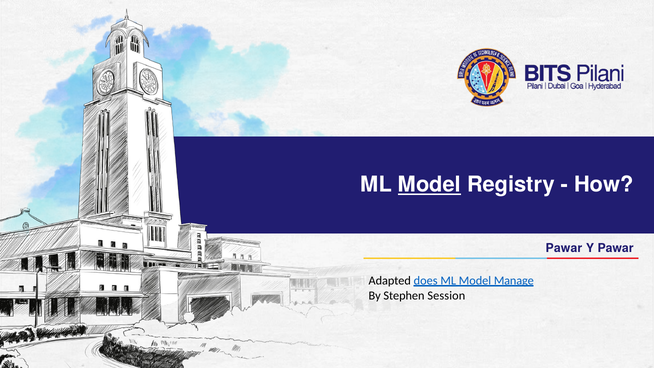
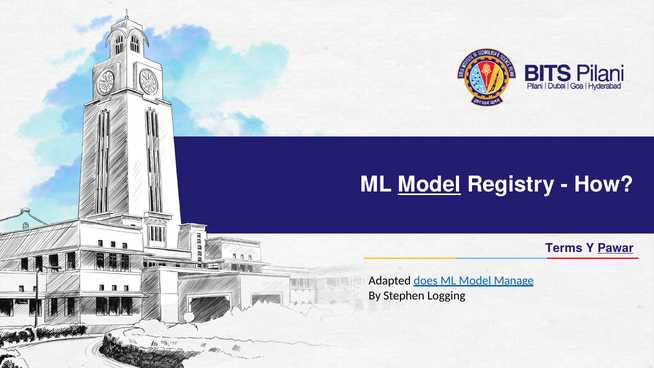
Pawar at (564, 248): Pawar -> Terms
Pawar at (616, 248) underline: none -> present
Session: Session -> Logging
